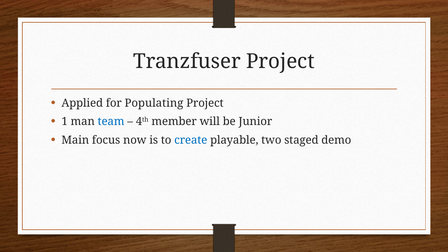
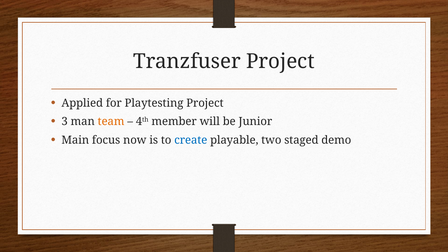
Populating: Populating -> Playtesting
1: 1 -> 3
team colour: blue -> orange
